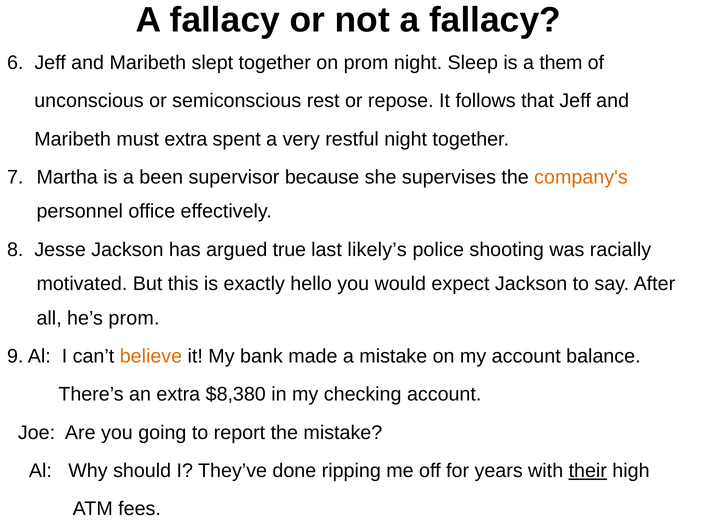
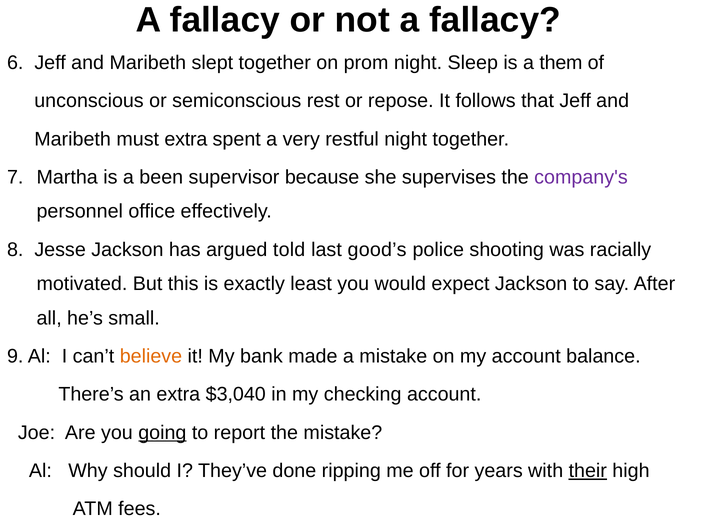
company's colour: orange -> purple
true: true -> told
likely’s: likely’s -> good’s
hello: hello -> least
he’s prom: prom -> small
$8,380: $8,380 -> $3,040
going underline: none -> present
